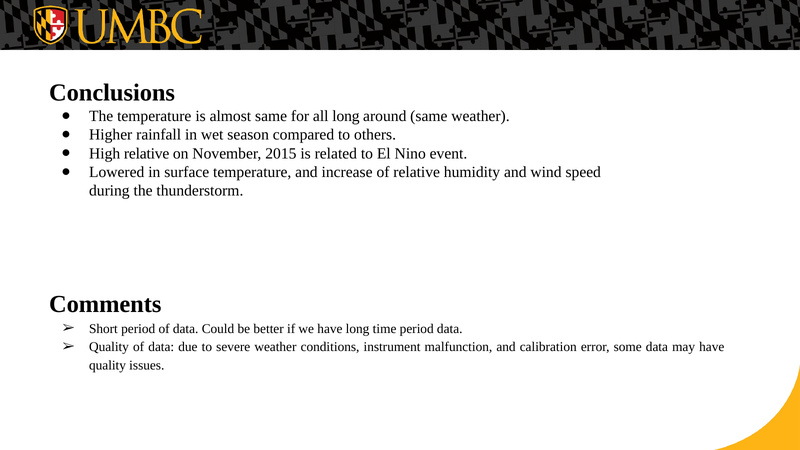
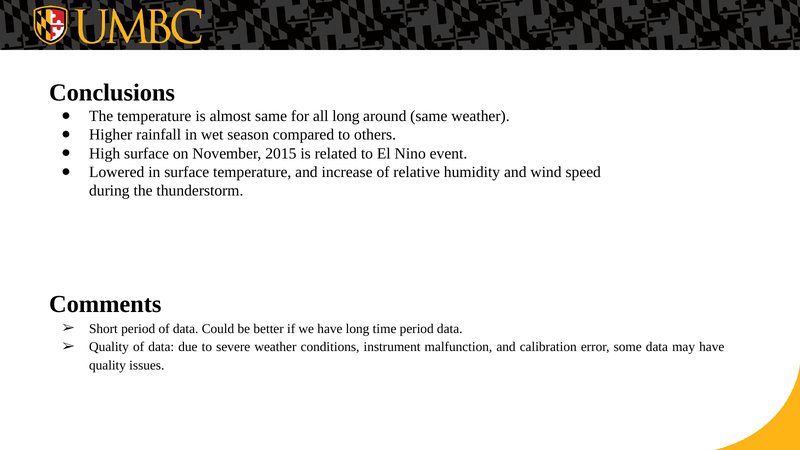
High relative: relative -> surface
